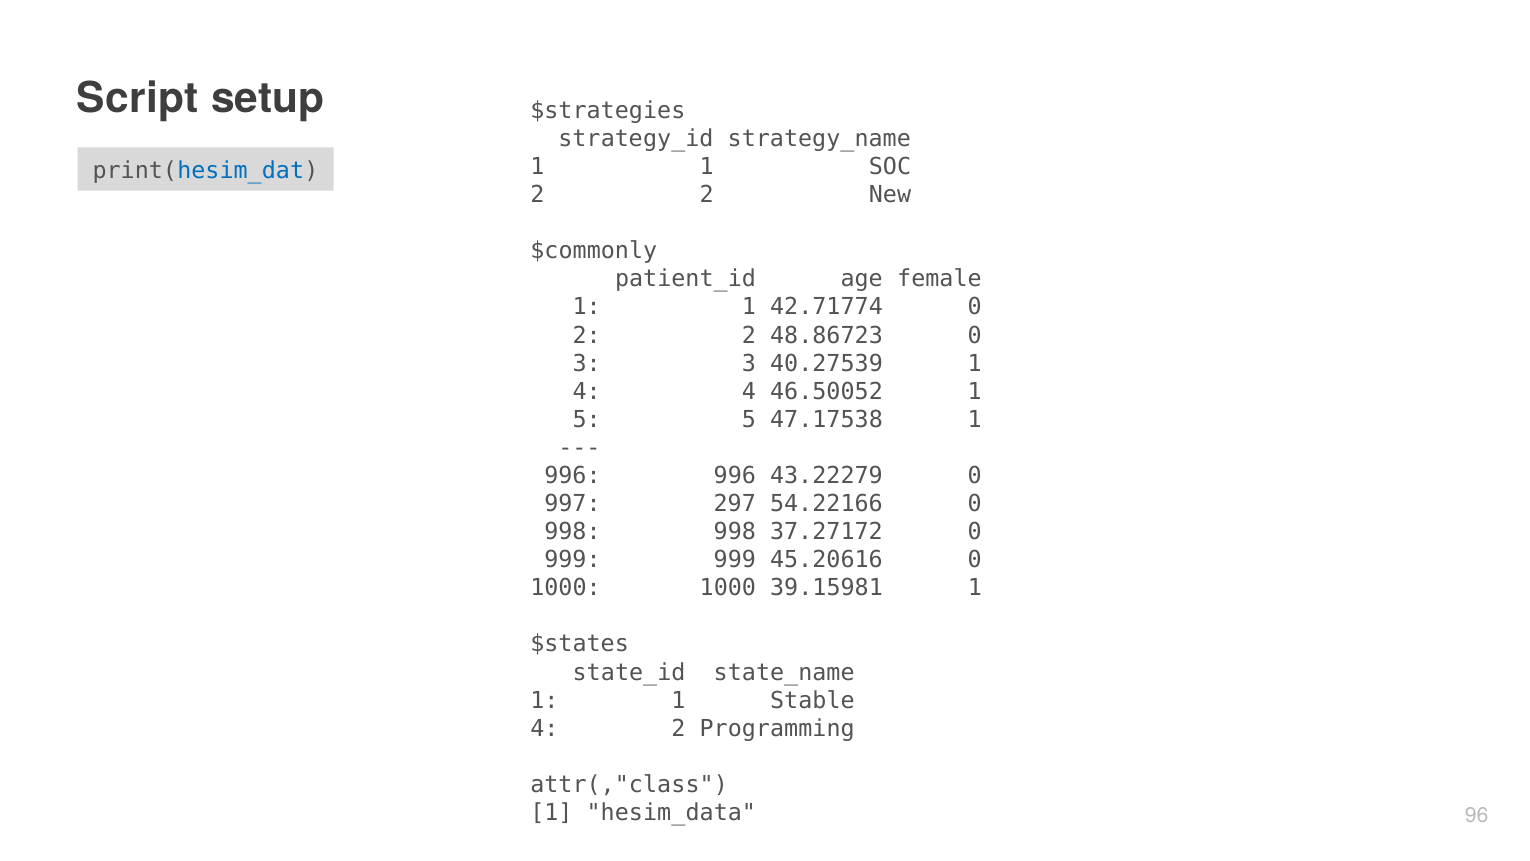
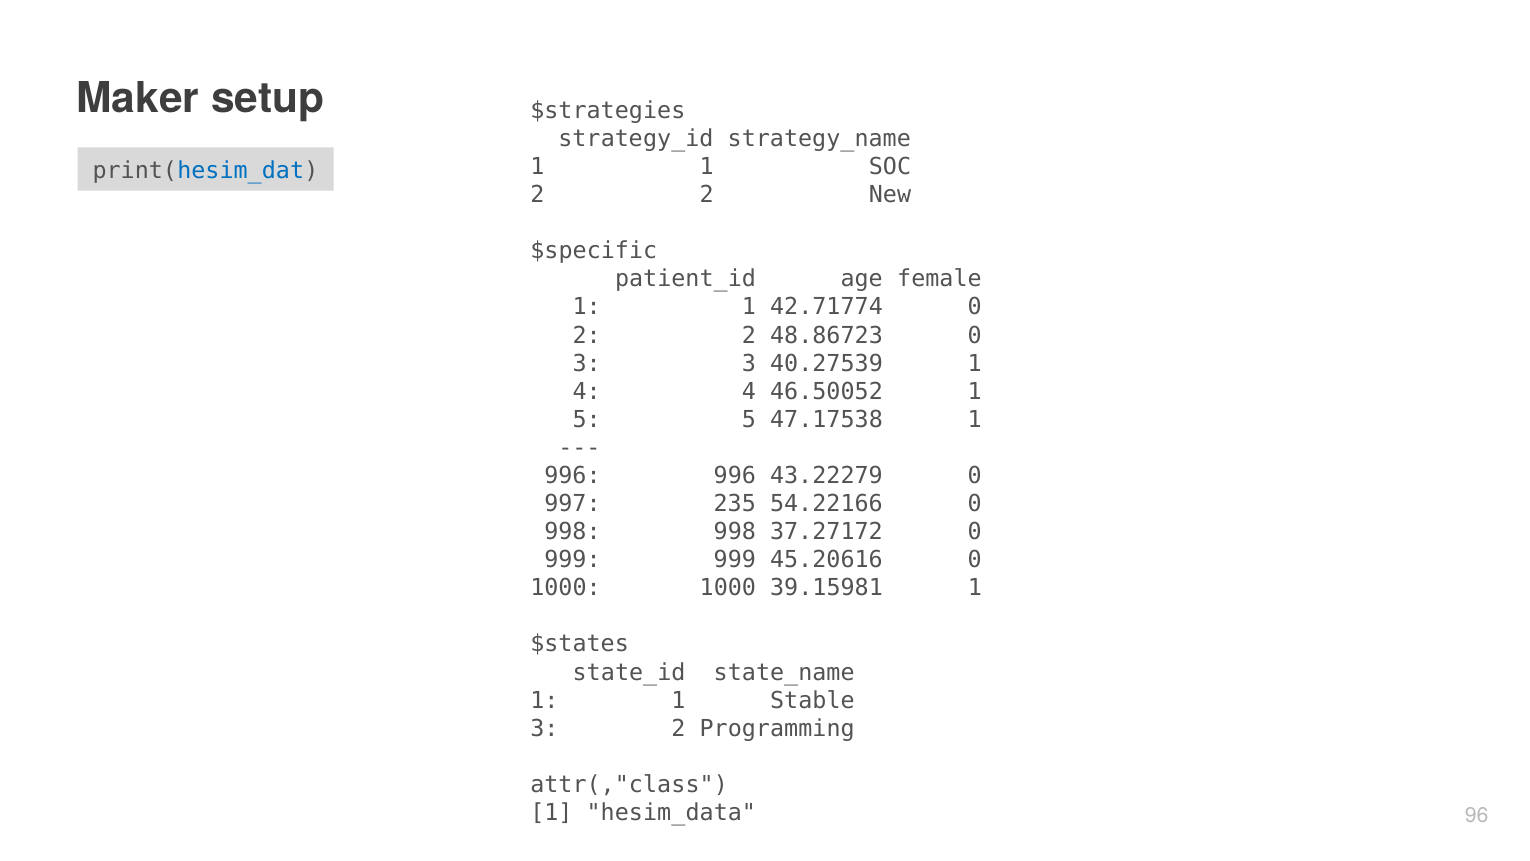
Script: Script -> Maker
$commonly: $commonly -> $specific
297: 297 -> 235
4 at (544, 728): 4 -> 3
